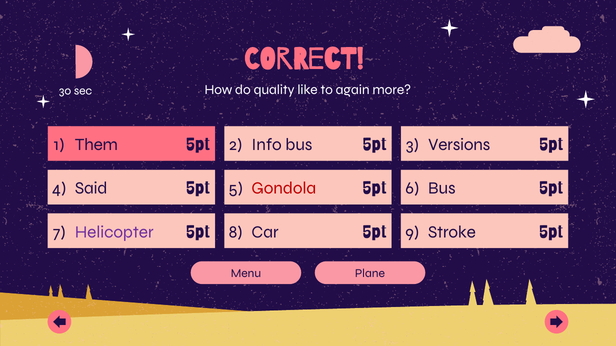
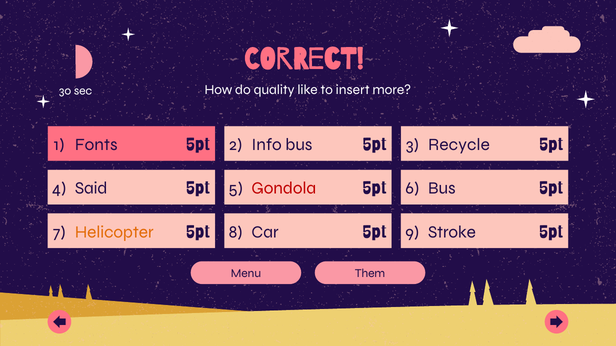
again: again -> insert
Them: Them -> Fonts
Versions: Versions -> Recycle
Helicopter colour: purple -> orange
Plane: Plane -> Them
